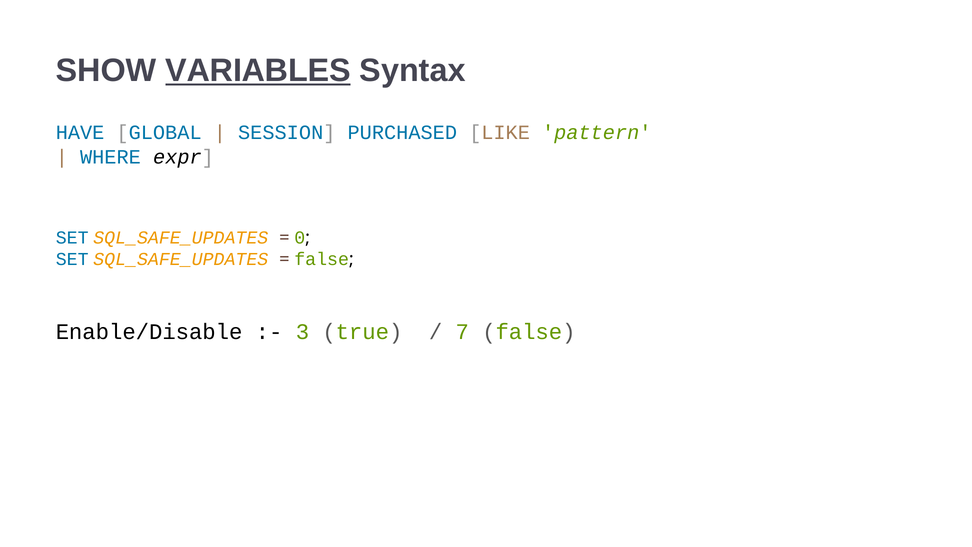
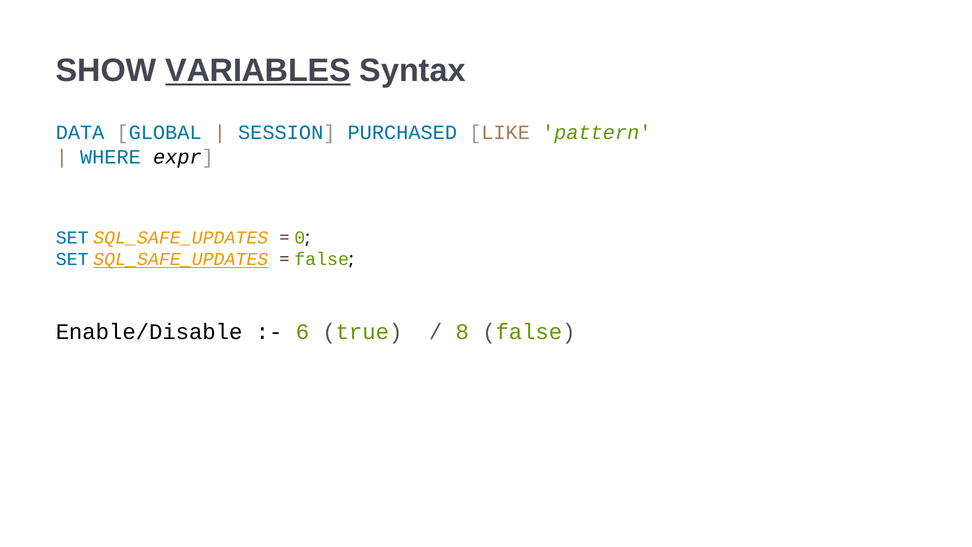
HAVE: HAVE -> DATA
SQL_SAFE_UPDATES at (181, 259) underline: none -> present
3: 3 -> 6
7: 7 -> 8
